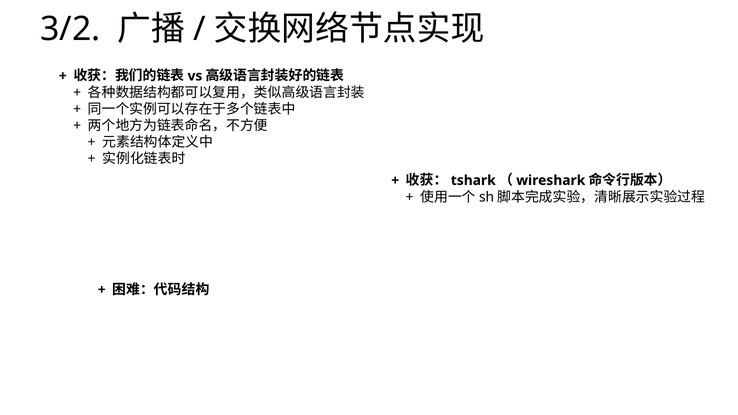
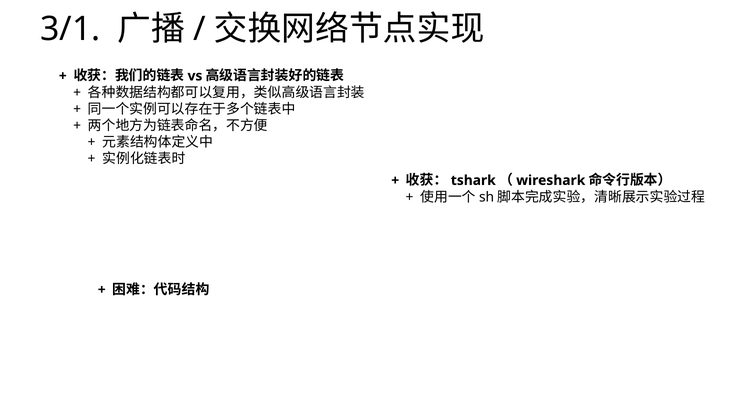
3/2: 3/2 -> 3/1
